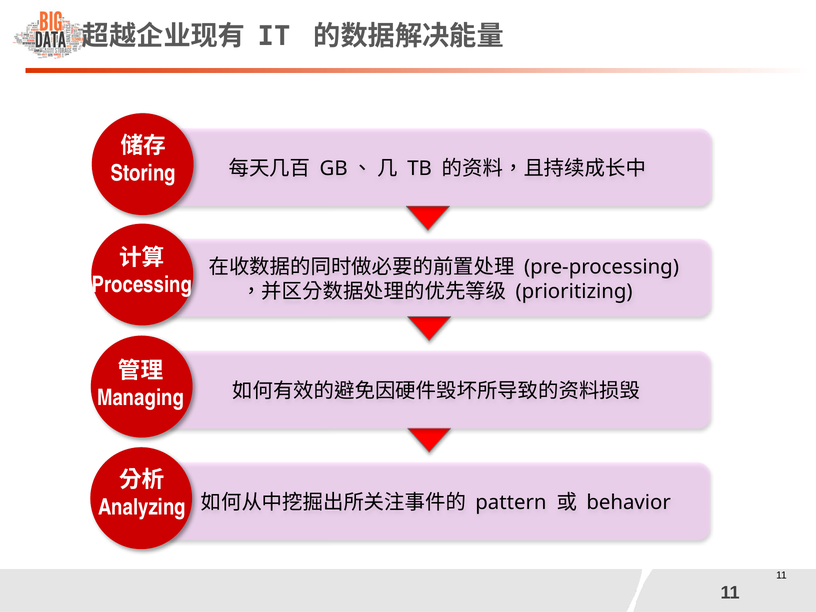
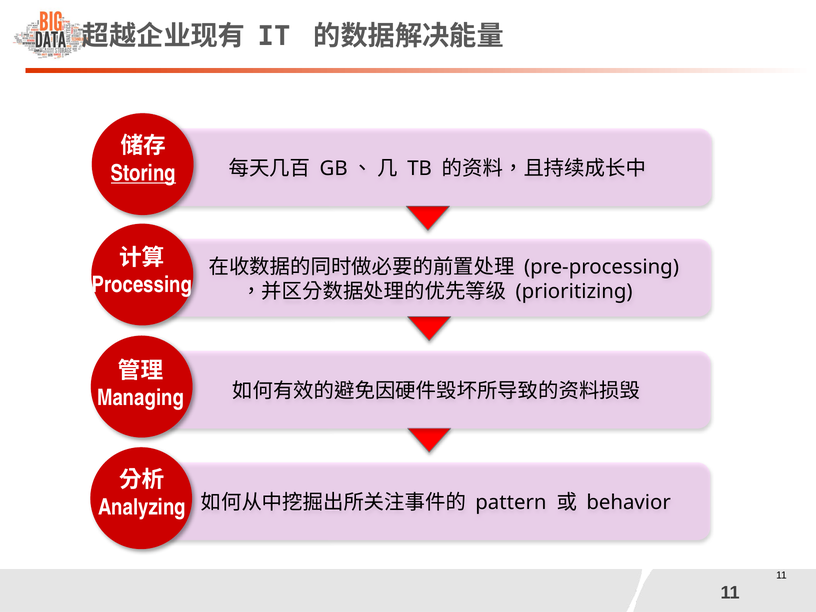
Storing underline: none -> present
